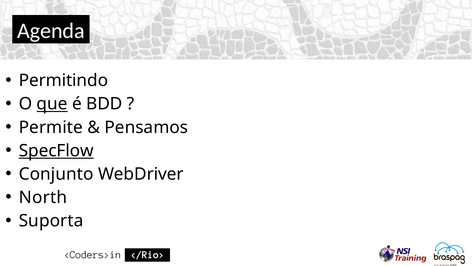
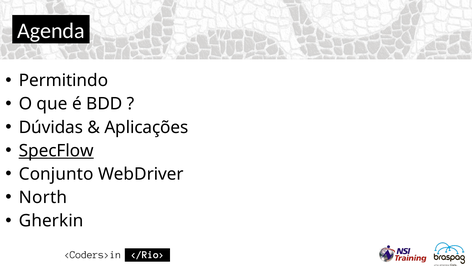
que underline: present -> none
Permite: Permite -> Dúvidas
Pensamos: Pensamos -> Aplicações
Suporta: Suporta -> Gherkin
